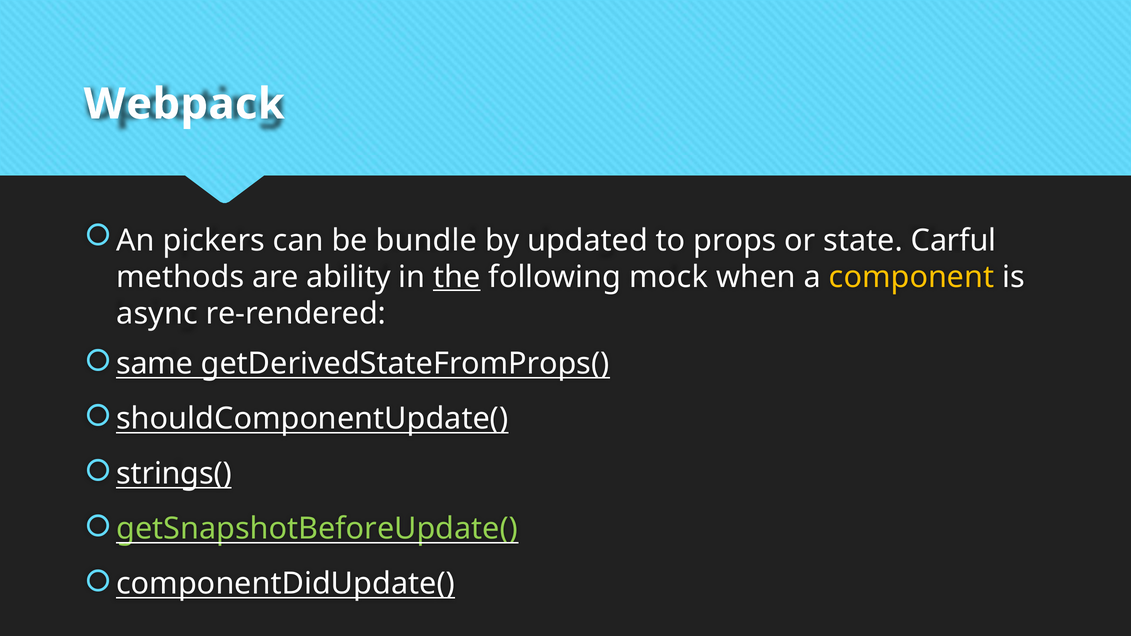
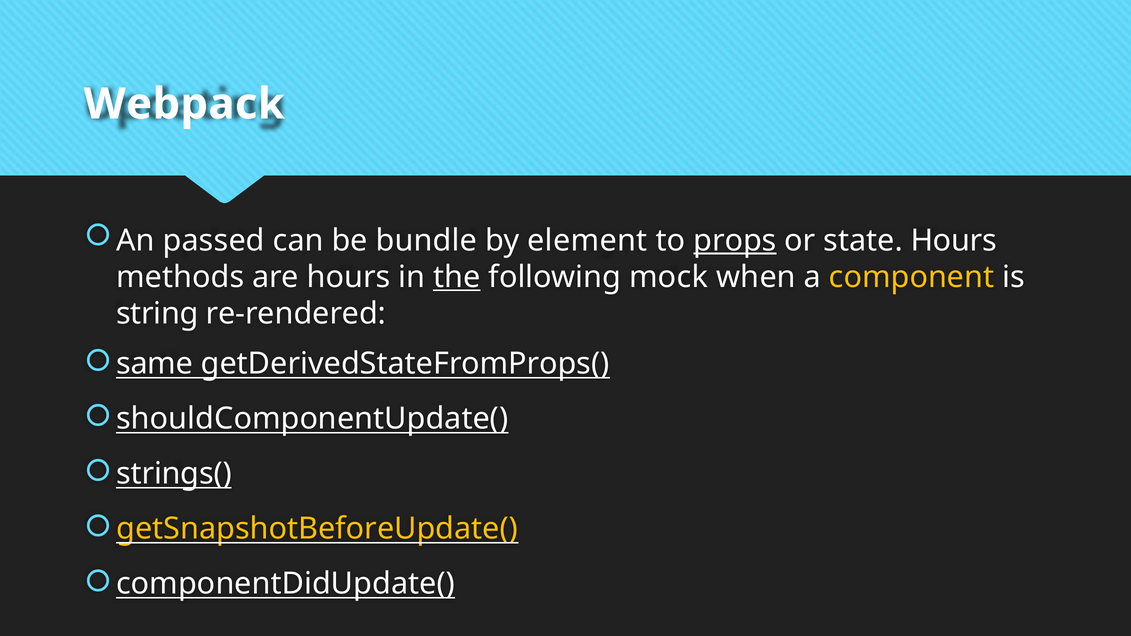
pickers: pickers -> passed
updated: updated -> element
props underline: none -> present
state Carful: Carful -> Hours
are ability: ability -> hours
async: async -> string
getSnapshotBeforeUpdate( colour: light green -> yellow
